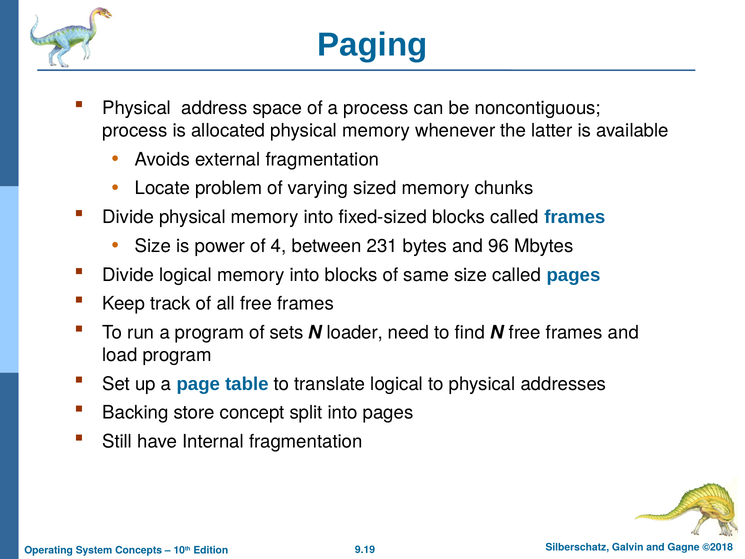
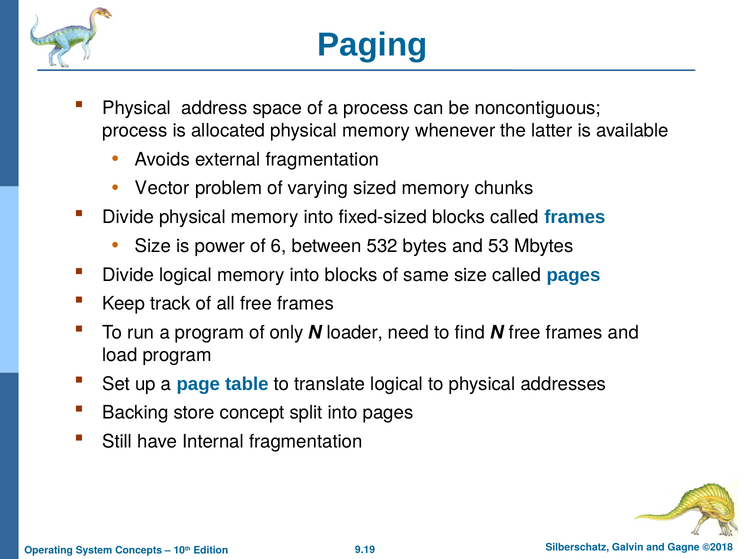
Locate: Locate -> Vector
4: 4 -> 6
231: 231 -> 532
96: 96 -> 53
sets: sets -> only
